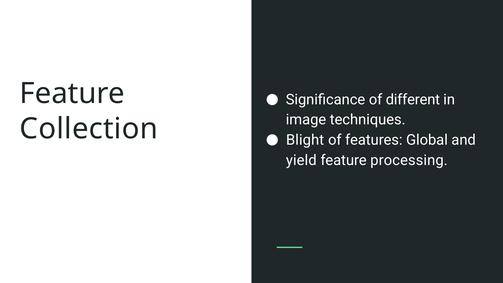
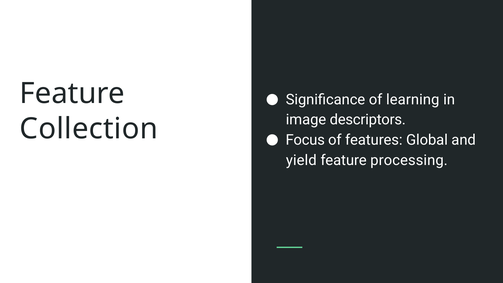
different: different -> learning
techniques: techniques -> descriptors
Blight: Blight -> Focus
